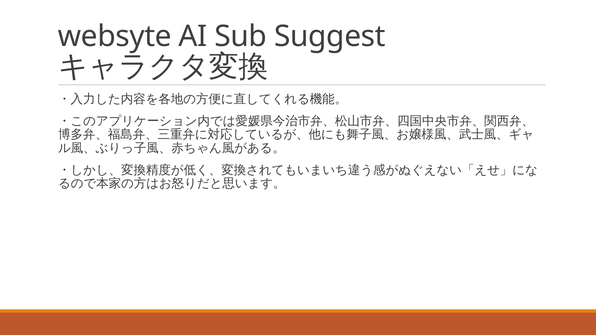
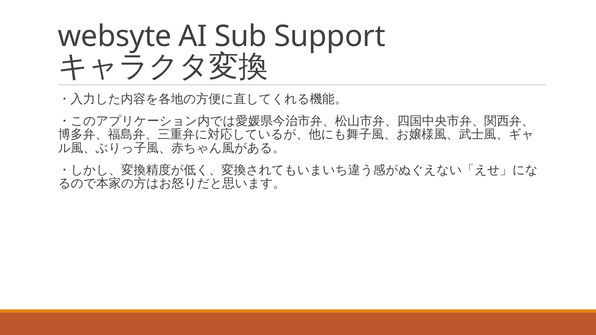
Suggest: Suggest -> Support
